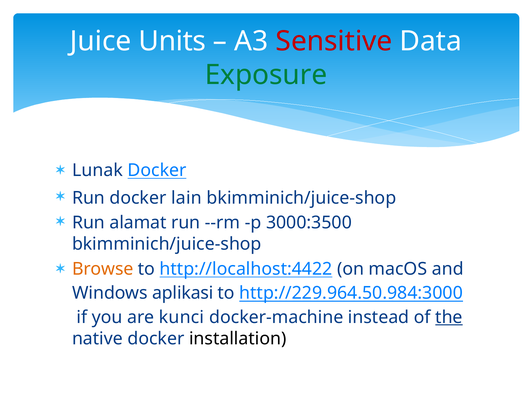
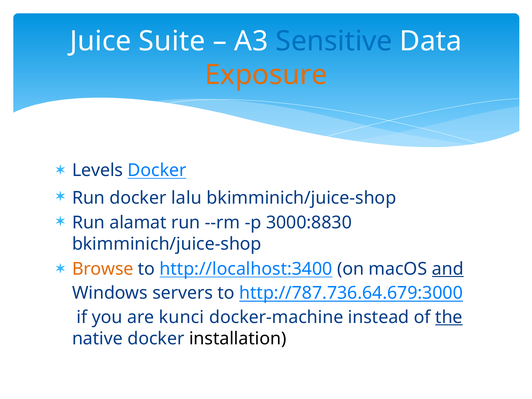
Units: Units -> Suite
Sensitive colour: red -> blue
Exposure colour: green -> orange
Lunak: Lunak -> Levels
lain: lain -> lalu
3000:3500: 3000:3500 -> 3000:8830
http://localhost:4422: http://localhost:4422 -> http://localhost:3400
and underline: none -> present
aplikasi: aplikasi -> servers
http://229.964.50.984:3000: http://229.964.50.984:3000 -> http://787.736.64.679:3000
